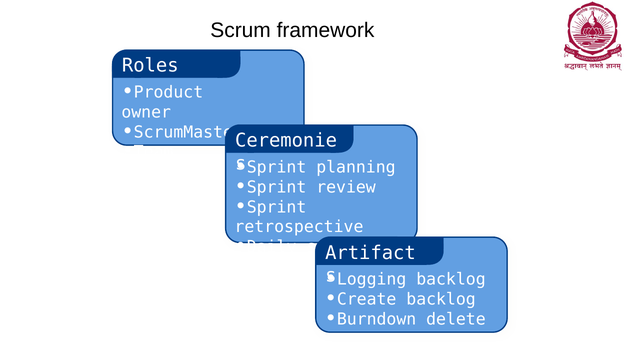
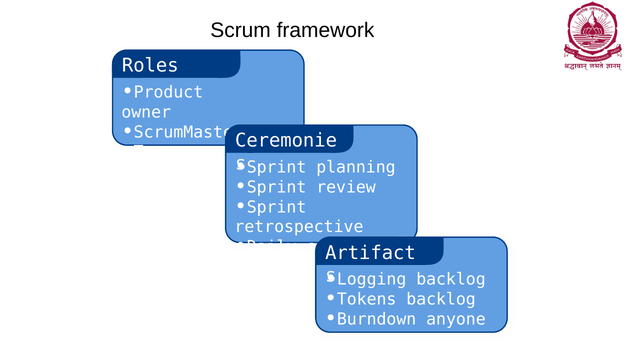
Create: Create -> Tokens
delete: delete -> anyone
